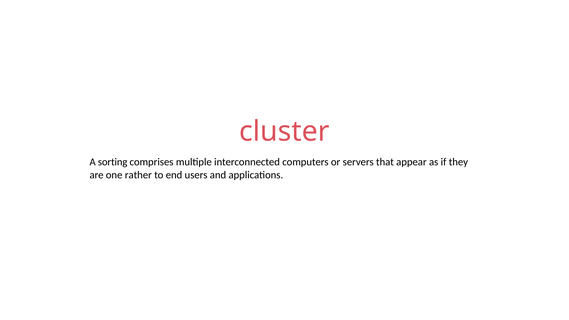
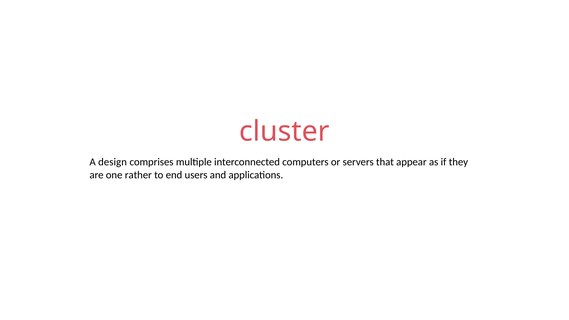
sorting: sorting -> design
